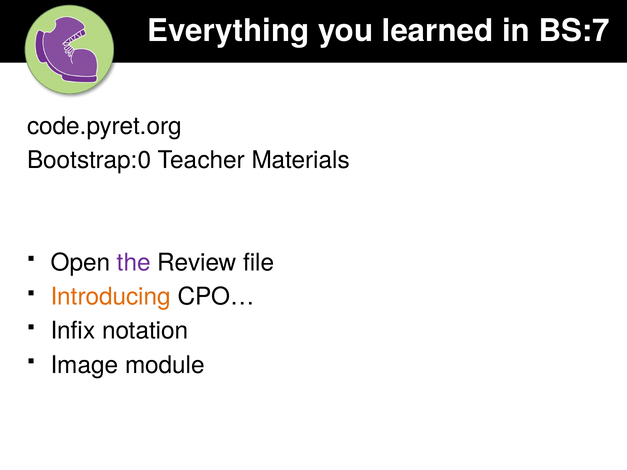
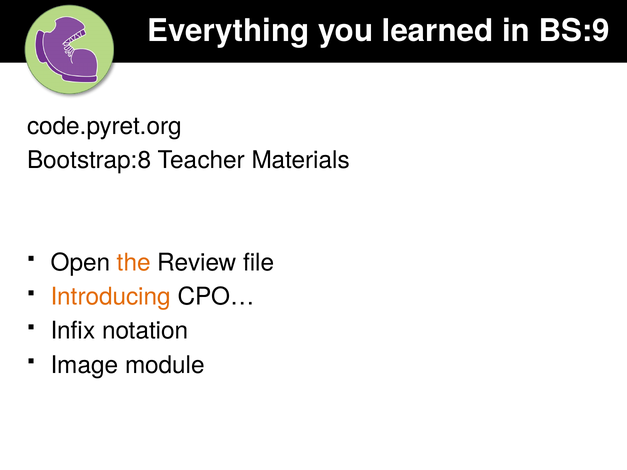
BS:7: BS:7 -> BS:9
Bootstrap:0: Bootstrap:0 -> Bootstrap:8
the colour: purple -> orange
